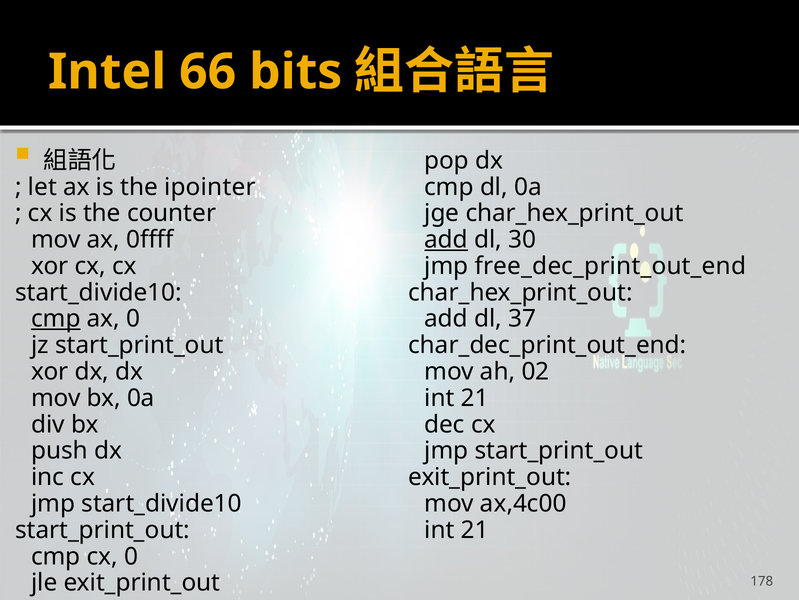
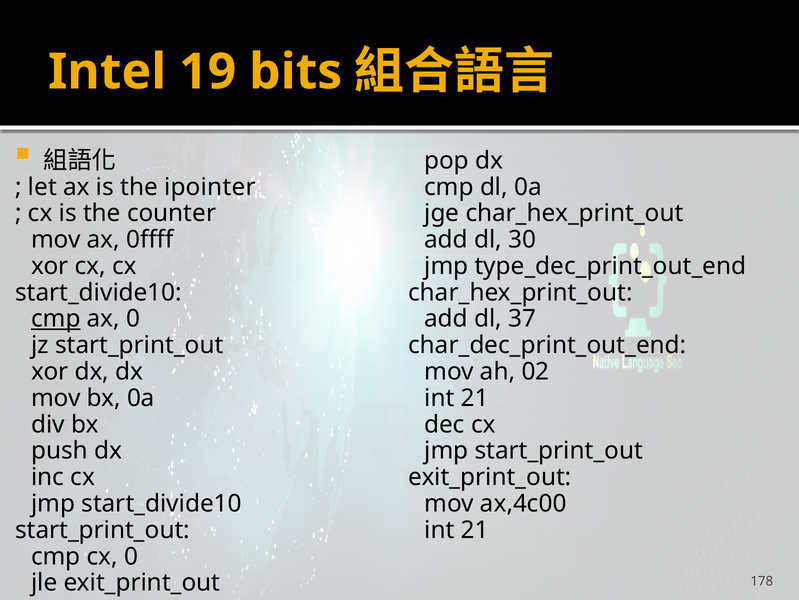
66: 66 -> 19
add at (446, 239) underline: present -> none
free_dec_print_out_end: free_dec_print_out_end -> type_dec_print_out_end
